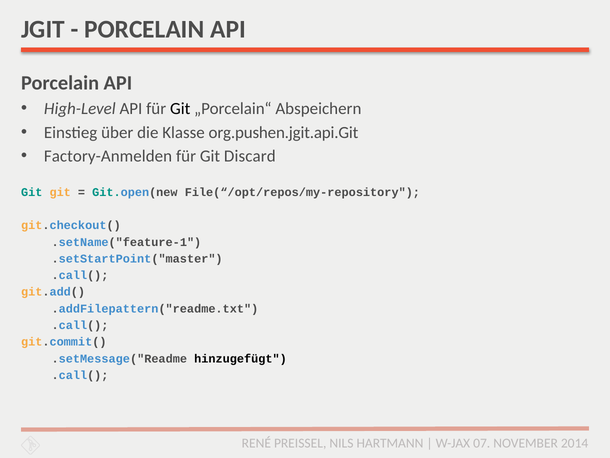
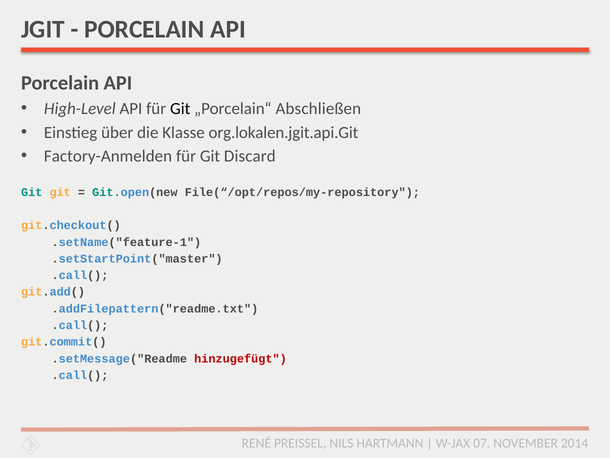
Abspeichern: Abspeichern -> Abschließen
org.pushen.jgit.api.Git: org.pushen.jgit.api.Git -> org.lokalen.jgit.api.Git
hinzugefügt colour: black -> red
